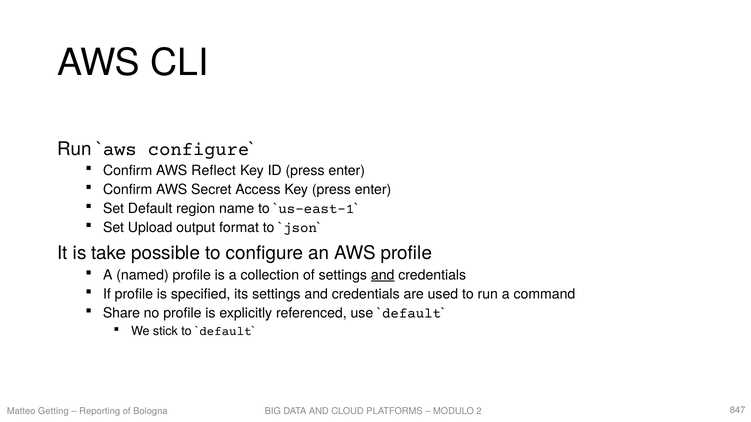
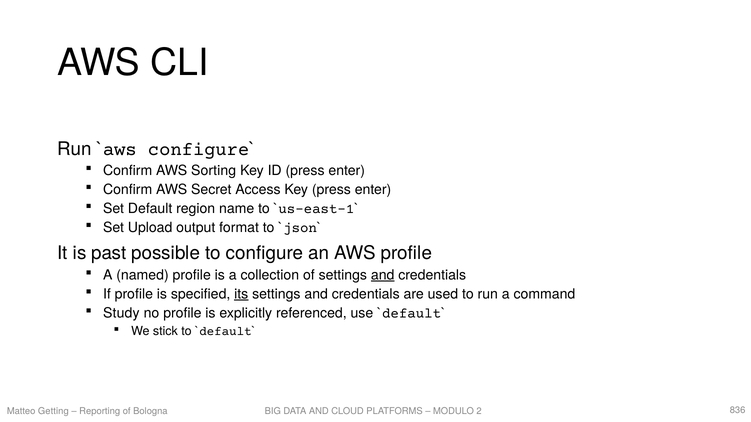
Reflect: Reflect -> Sorting
take: take -> past
its underline: none -> present
Share: Share -> Study
847: 847 -> 836
